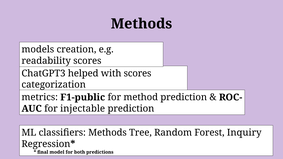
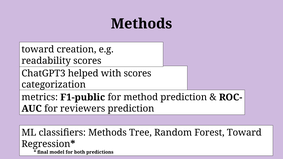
models at (38, 49): models -> toward
injectable: injectable -> reviewers
Forest Inquiry: Inquiry -> Toward
